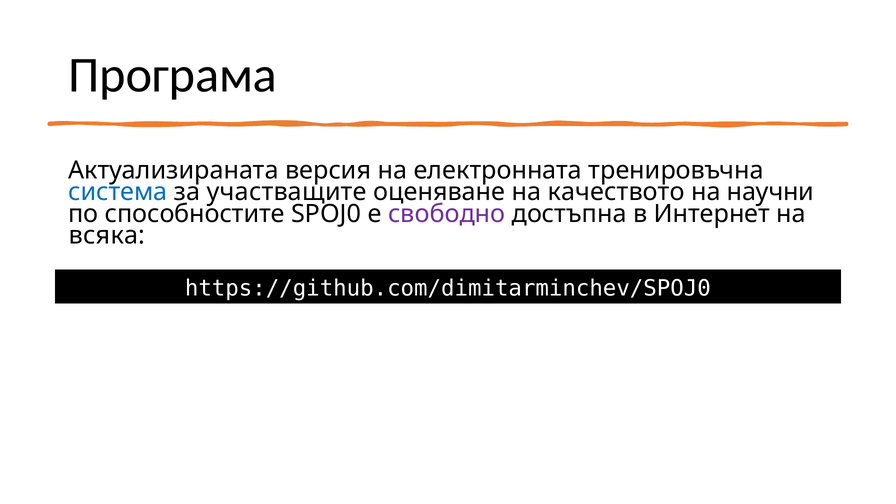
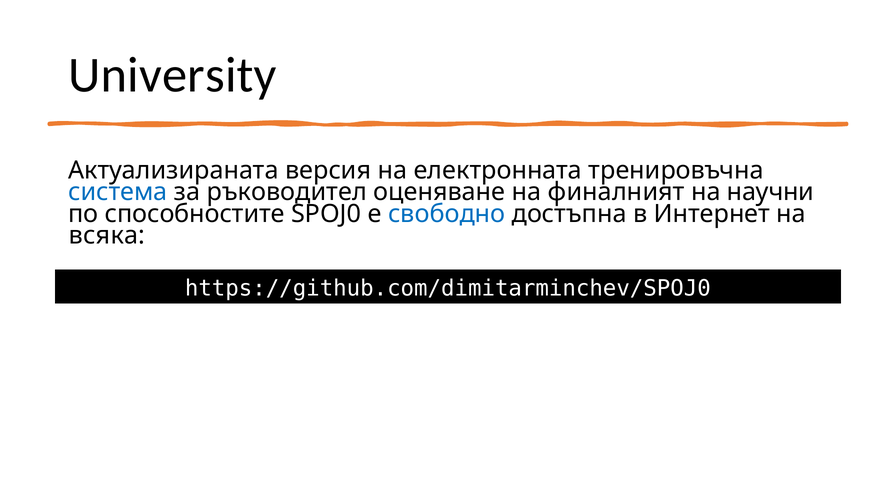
Програма: Програма -> University
участващите: участващите -> ръководител
качеството: качеството -> финалният
свободно colour: purple -> blue
